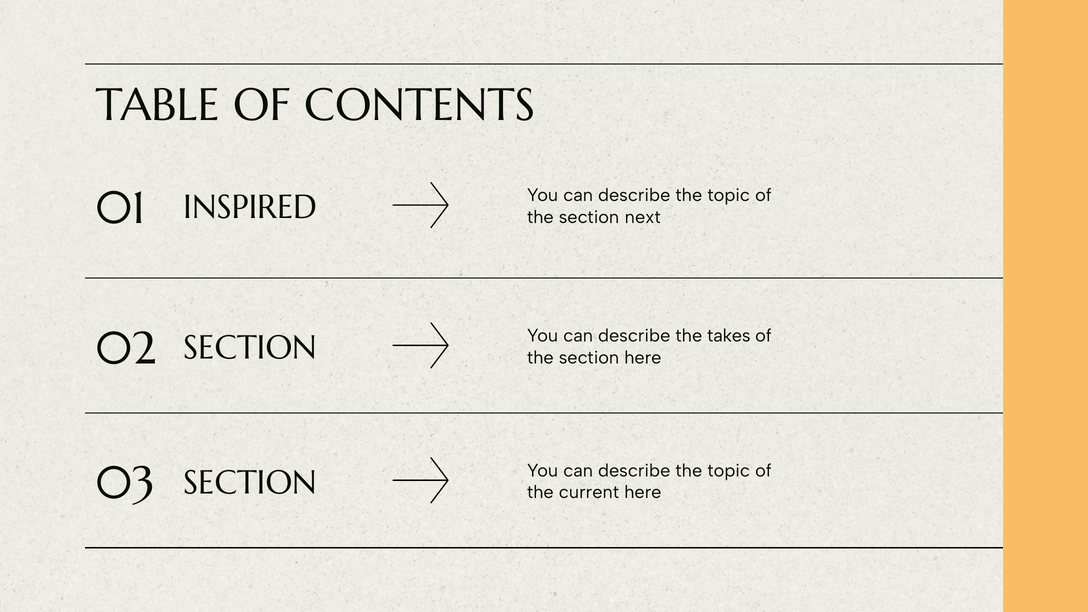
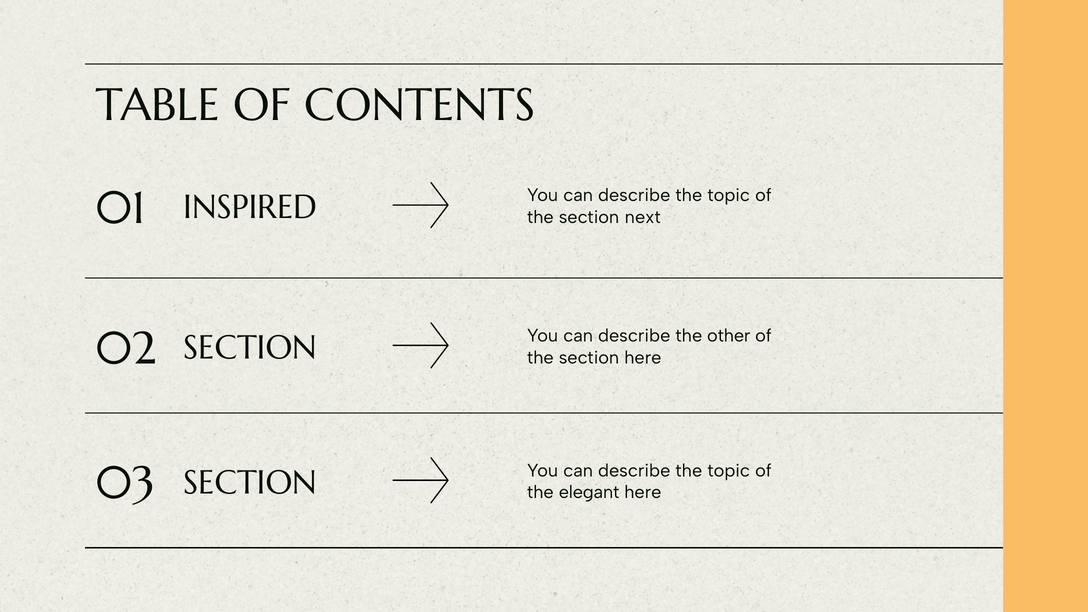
takes: takes -> other
current: current -> elegant
